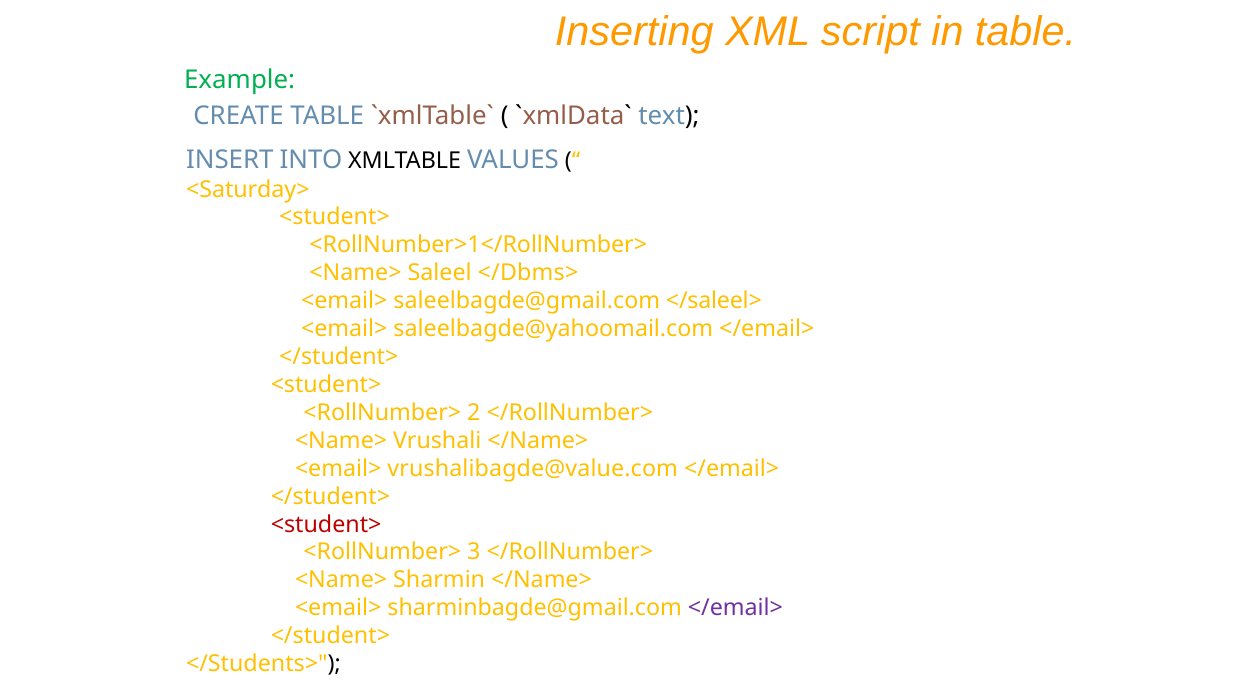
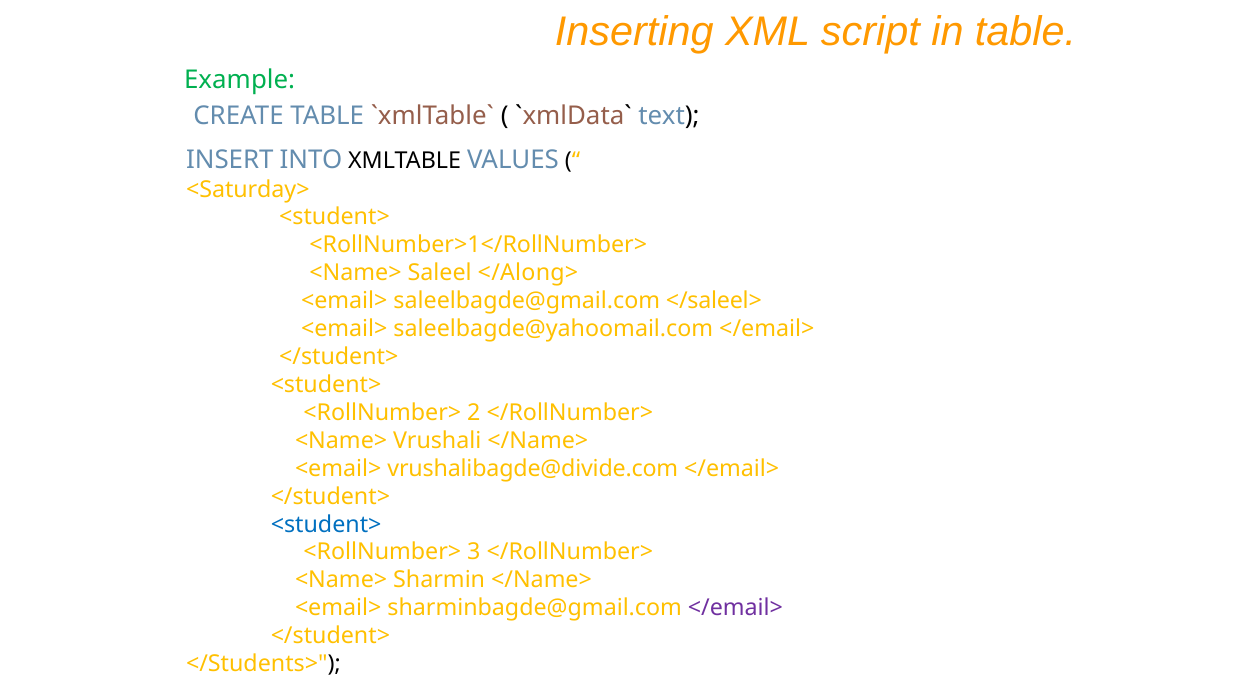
</Dbms>: </Dbms> -> </Along>
vrushalibagde@value.com: vrushalibagde@value.com -> vrushalibagde@divide.com
<student> at (326, 524) colour: red -> blue
